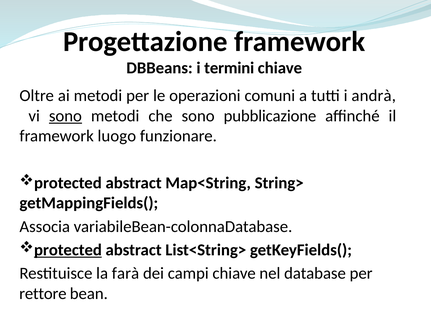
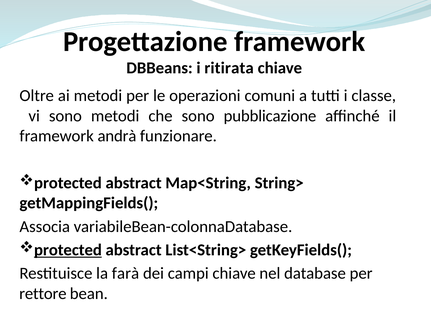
termini: termini -> ritirata
andrà: andrà -> classe
sono at (65, 116) underline: present -> none
luogo: luogo -> andrà
